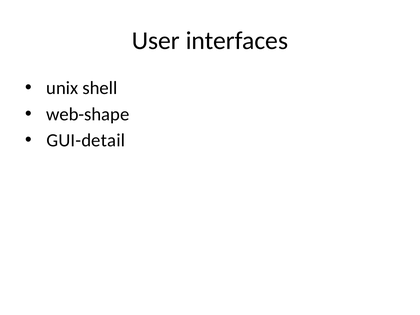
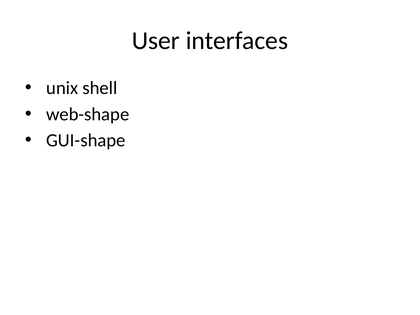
GUI-detail: GUI-detail -> GUI-shape
